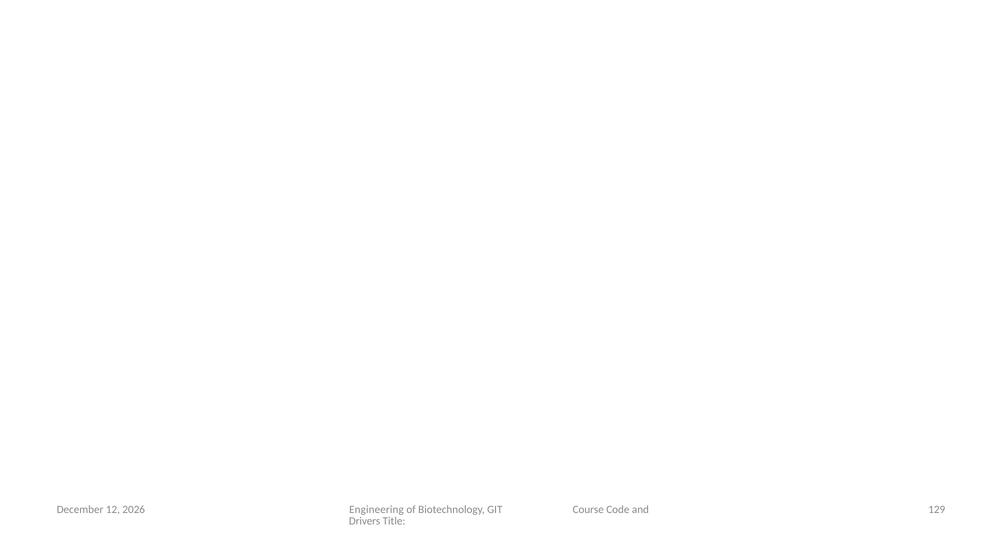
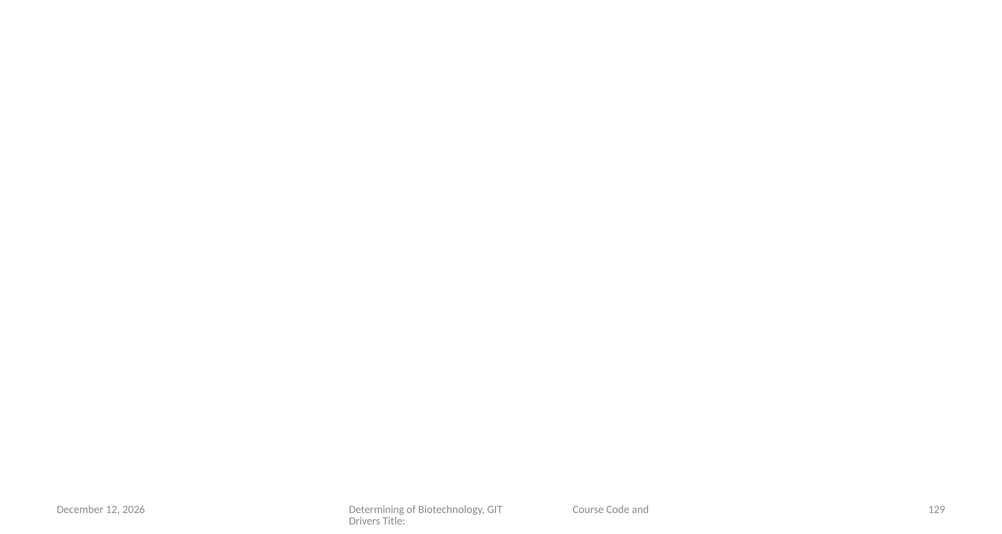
Engineering: Engineering -> Determining
